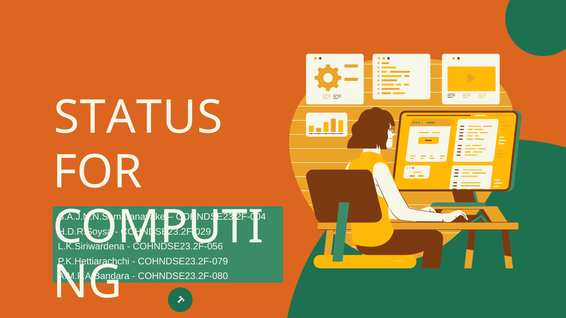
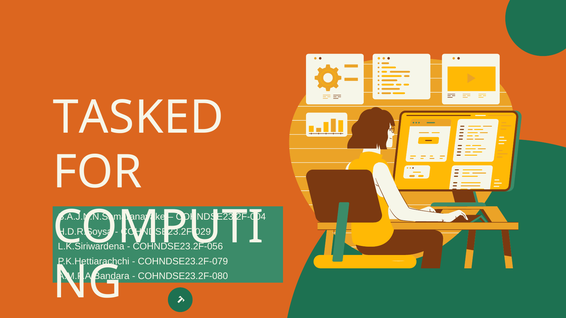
STATUS: STATUS -> TASKED
